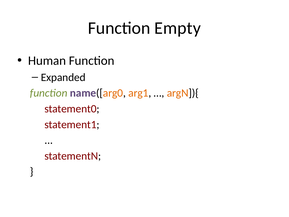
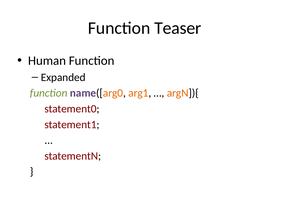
Empty: Empty -> Teaser
